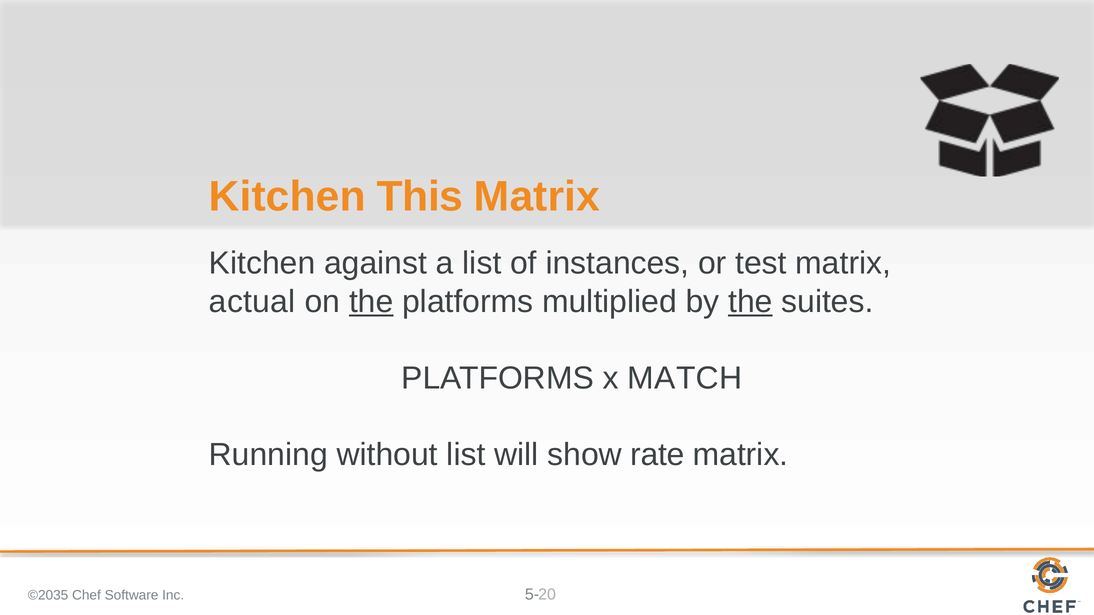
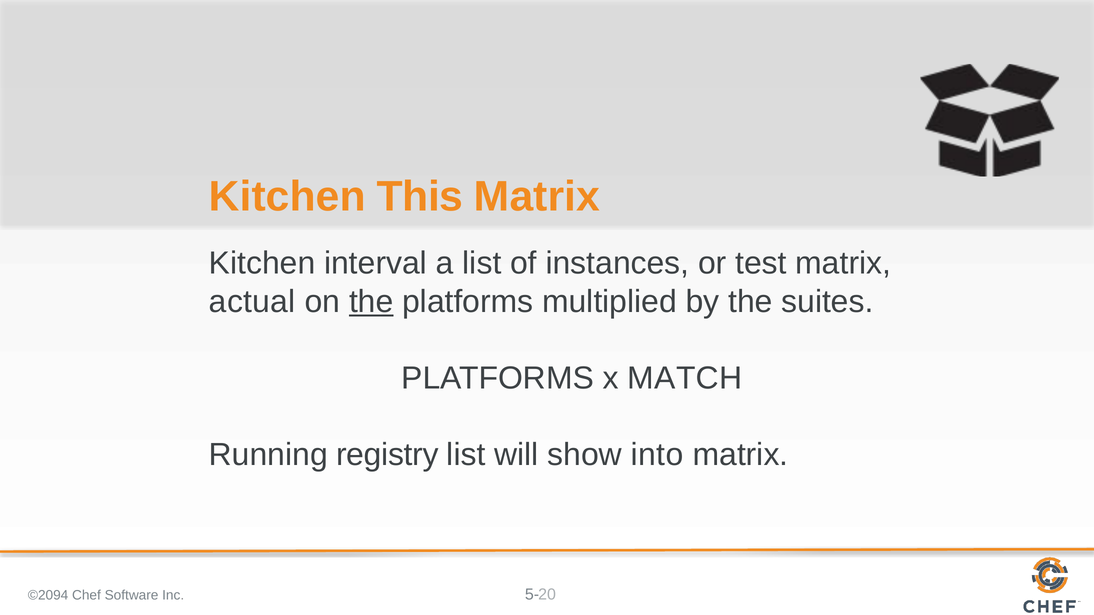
against: against -> interval
the at (750, 302) underline: present -> none
without: without -> registry
rate: rate -> into
©2035: ©2035 -> ©2094
